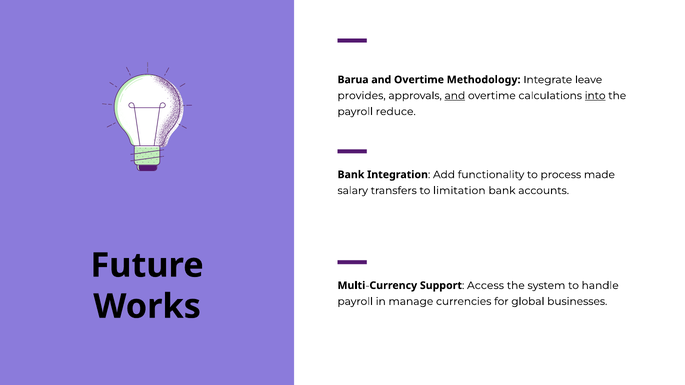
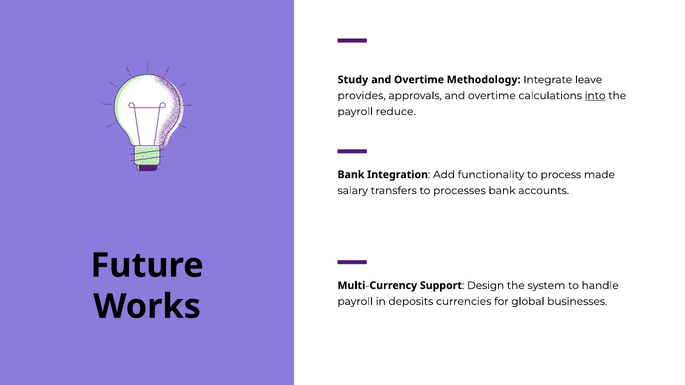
Barua: Barua -> Study
and at (455, 96) underline: present -> none
limitation: limitation -> processes
Access: Access -> Design
manage: manage -> deposits
